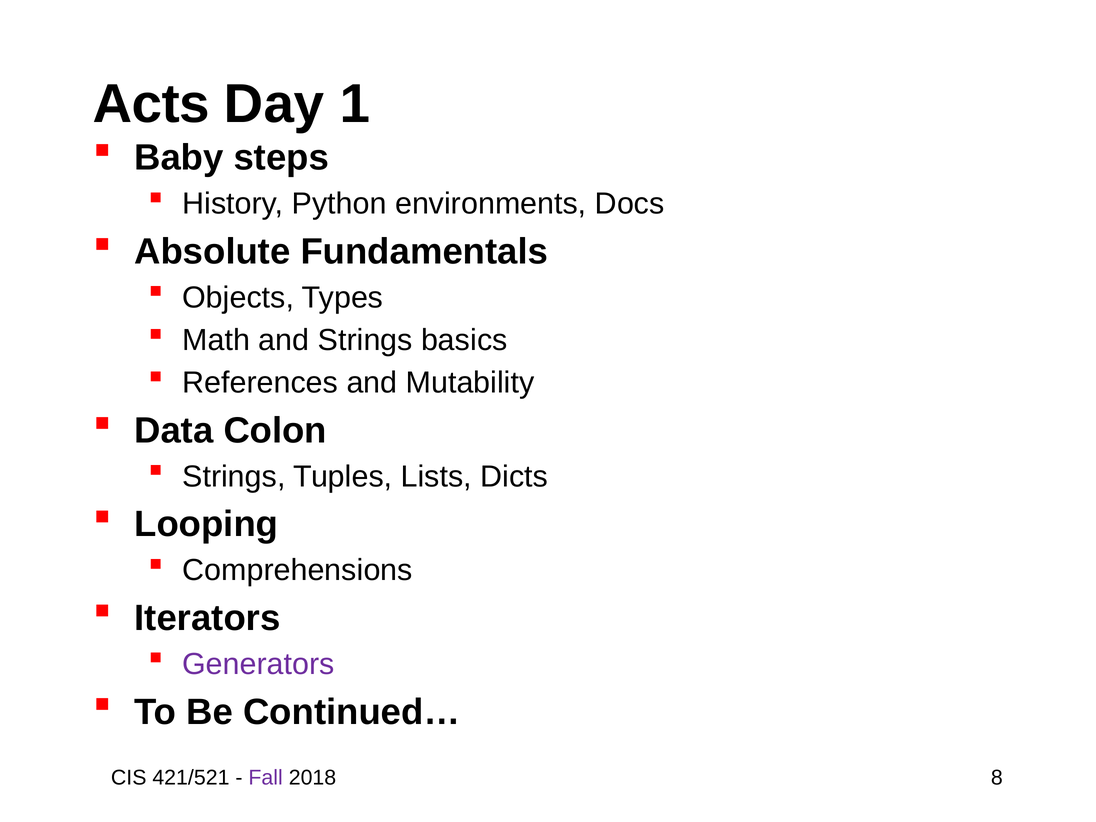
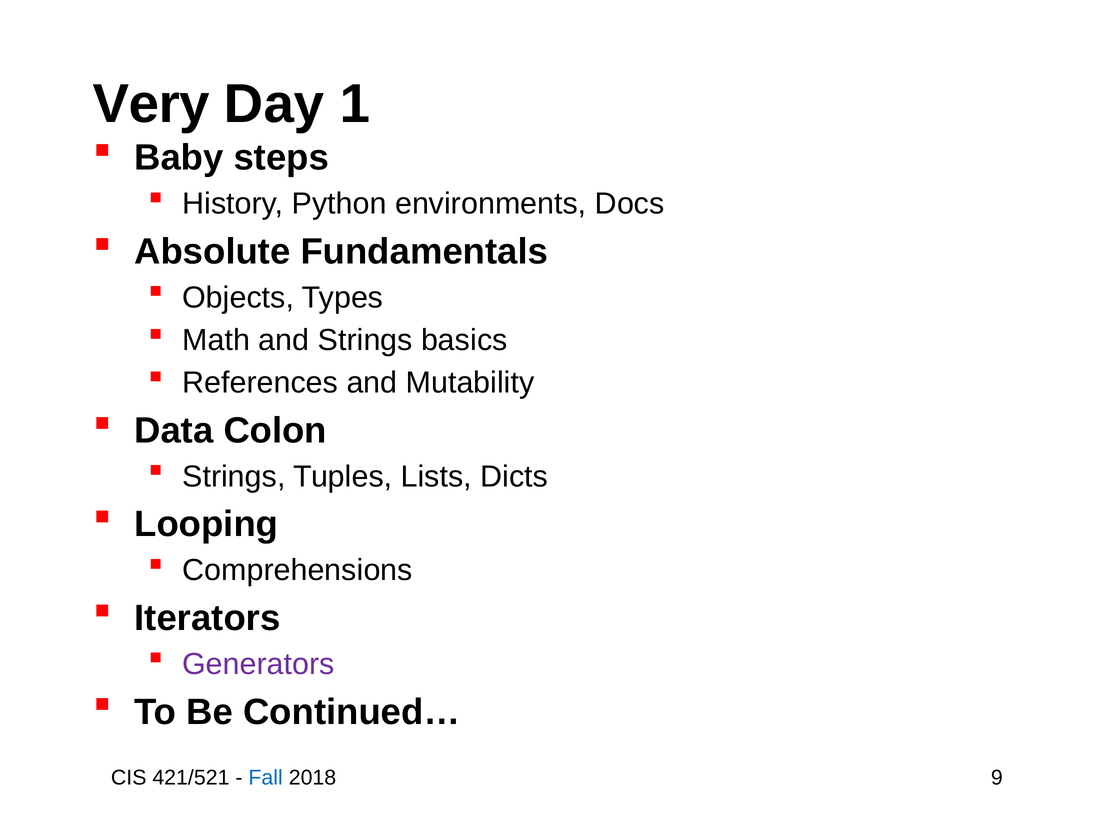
Acts: Acts -> Very
Fall colour: purple -> blue
8: 8 -> 9
